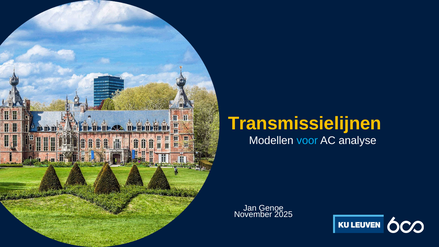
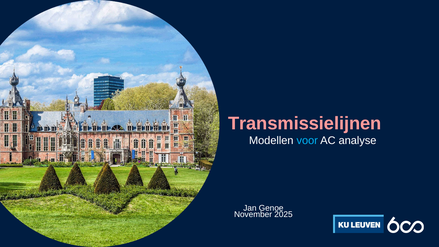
Transmissielijnen colour: yellow -> pink
